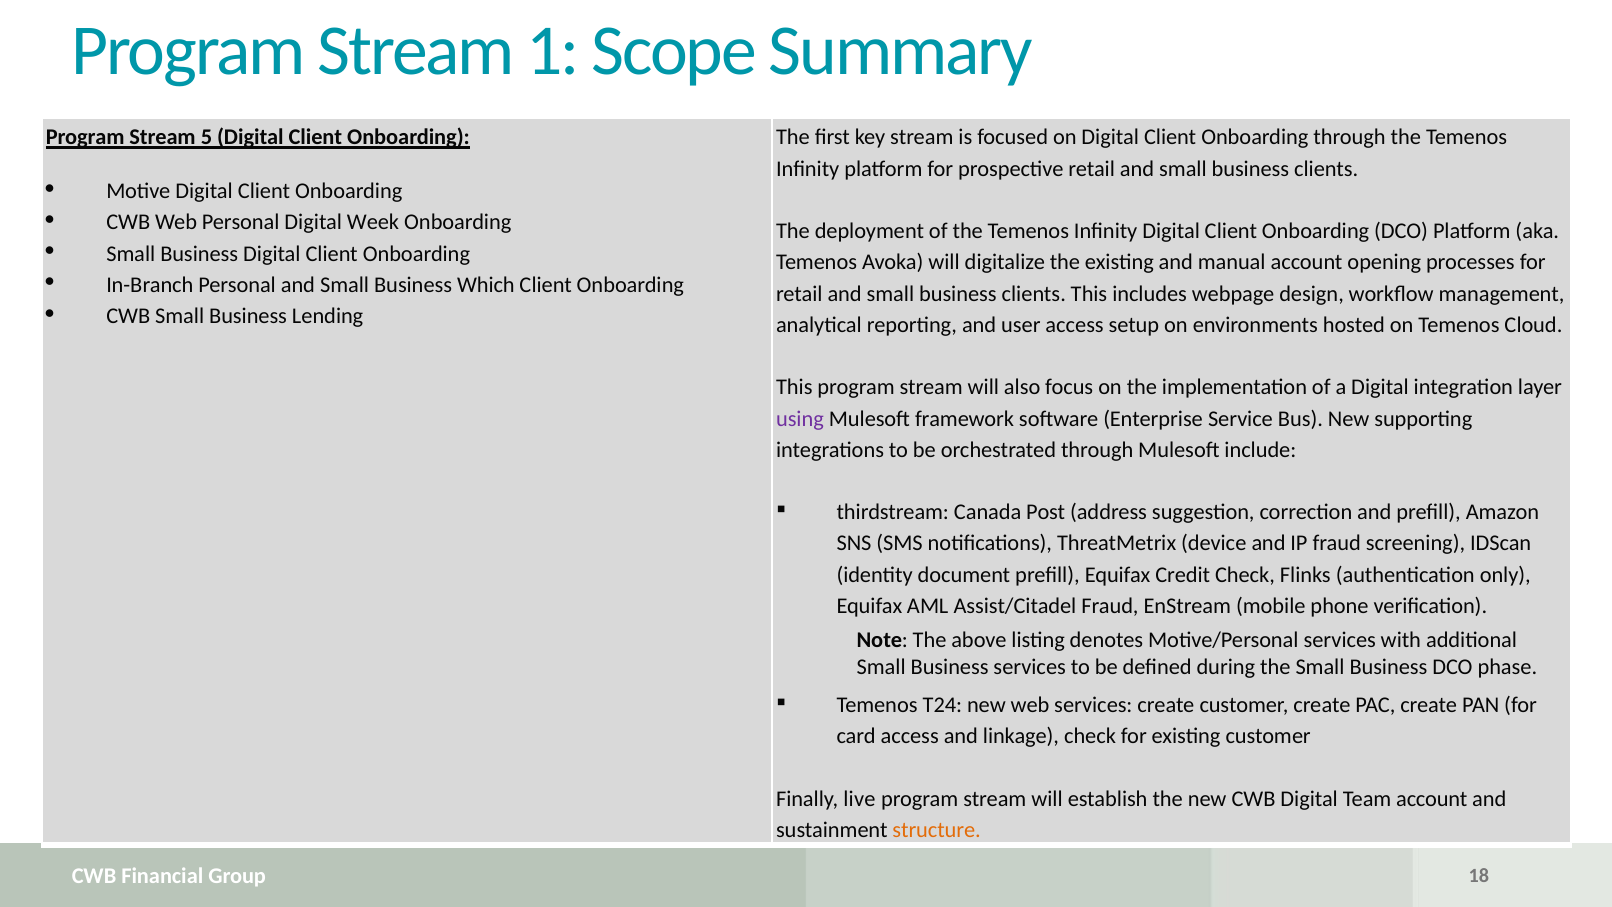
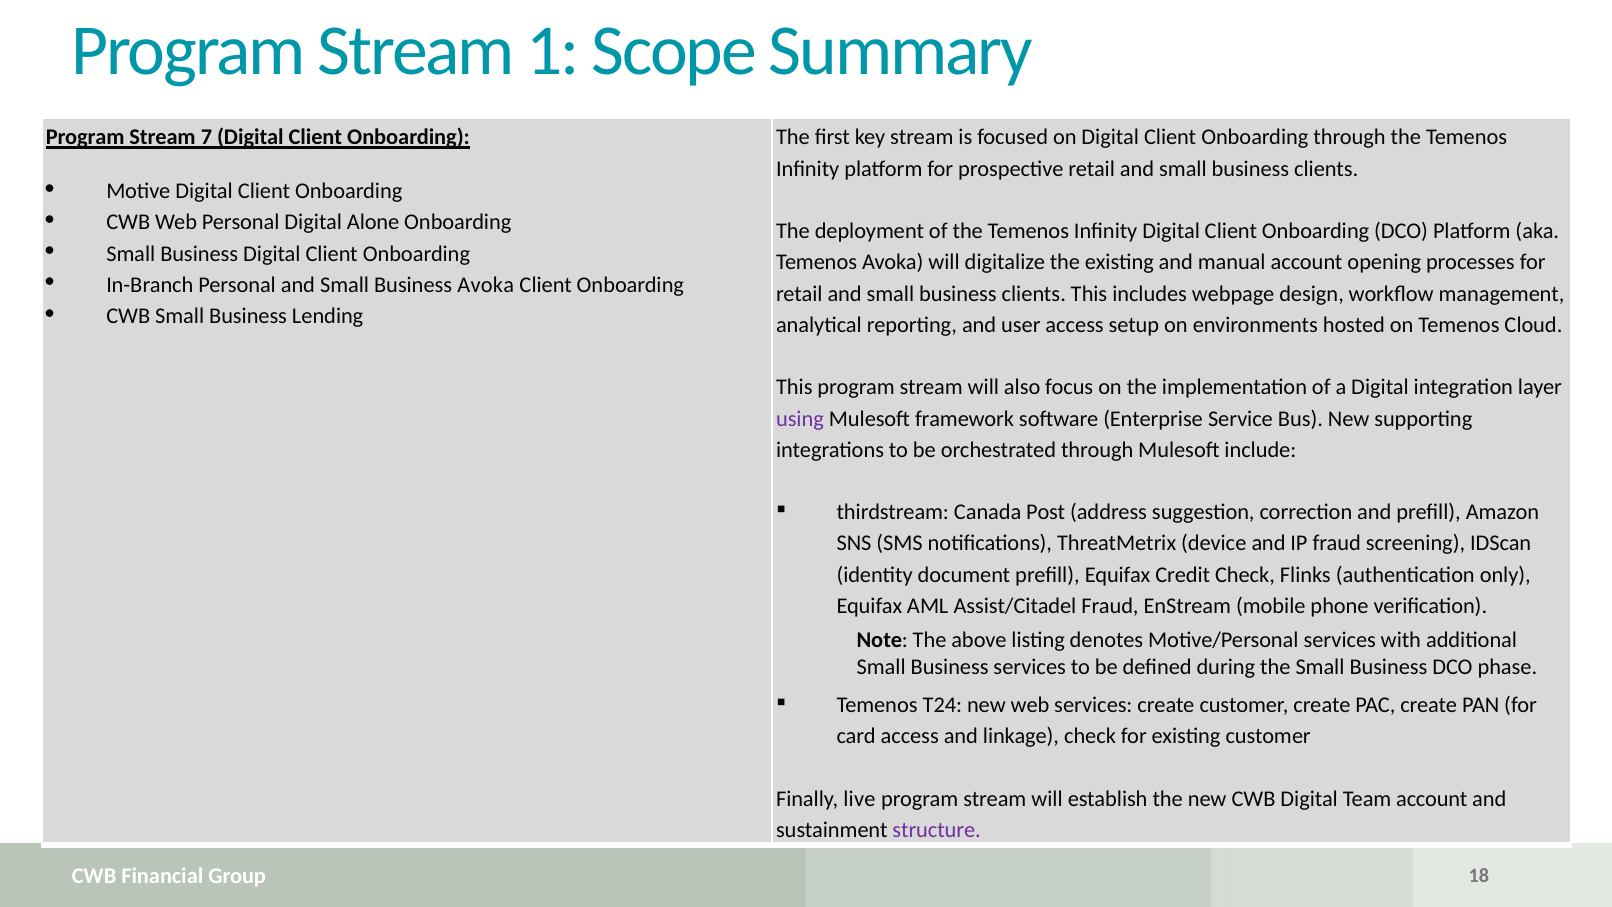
5: 5 -> 7
Week: Week -> Alone
Business Which: Which -> Avoka
structure colour: orange -> purple
